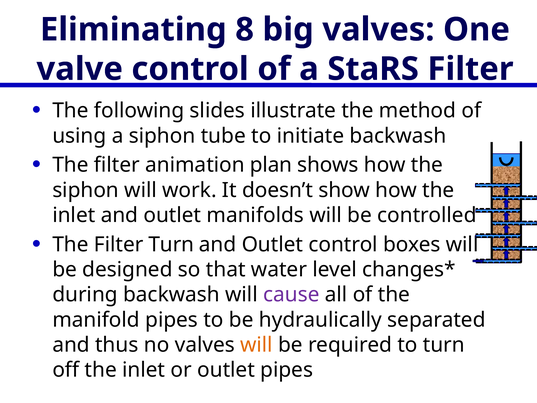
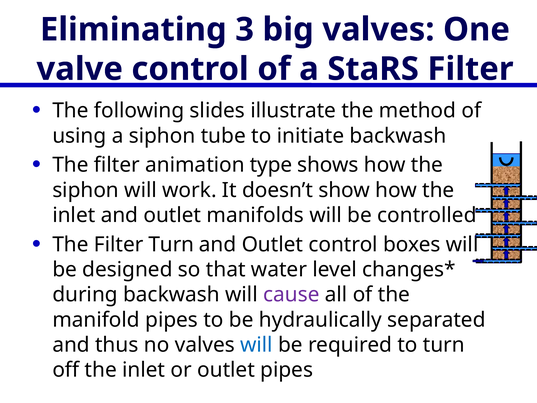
8: 8 -> 3
plan: plan -> type
will at (256, 345) colour: orange -> blue
